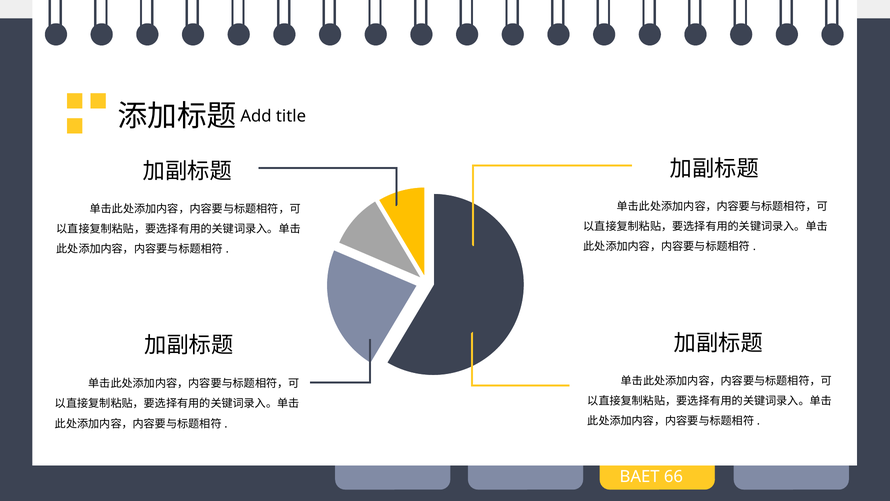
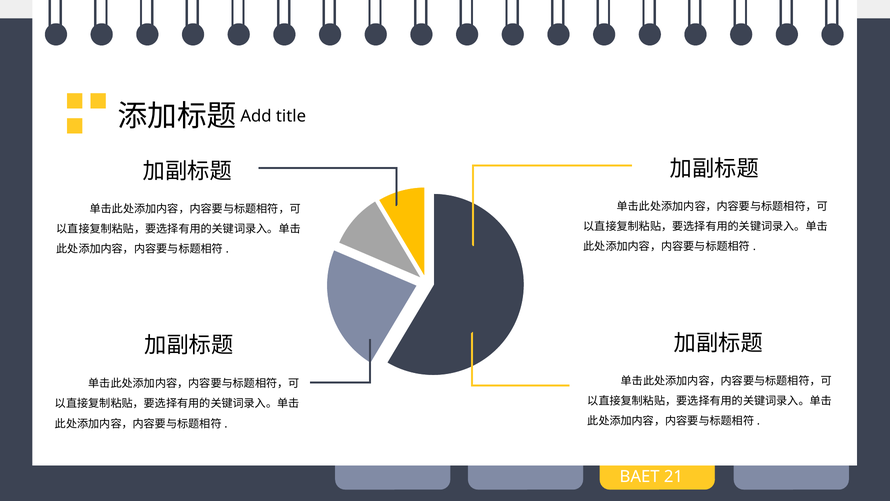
66: 66 -> 21
